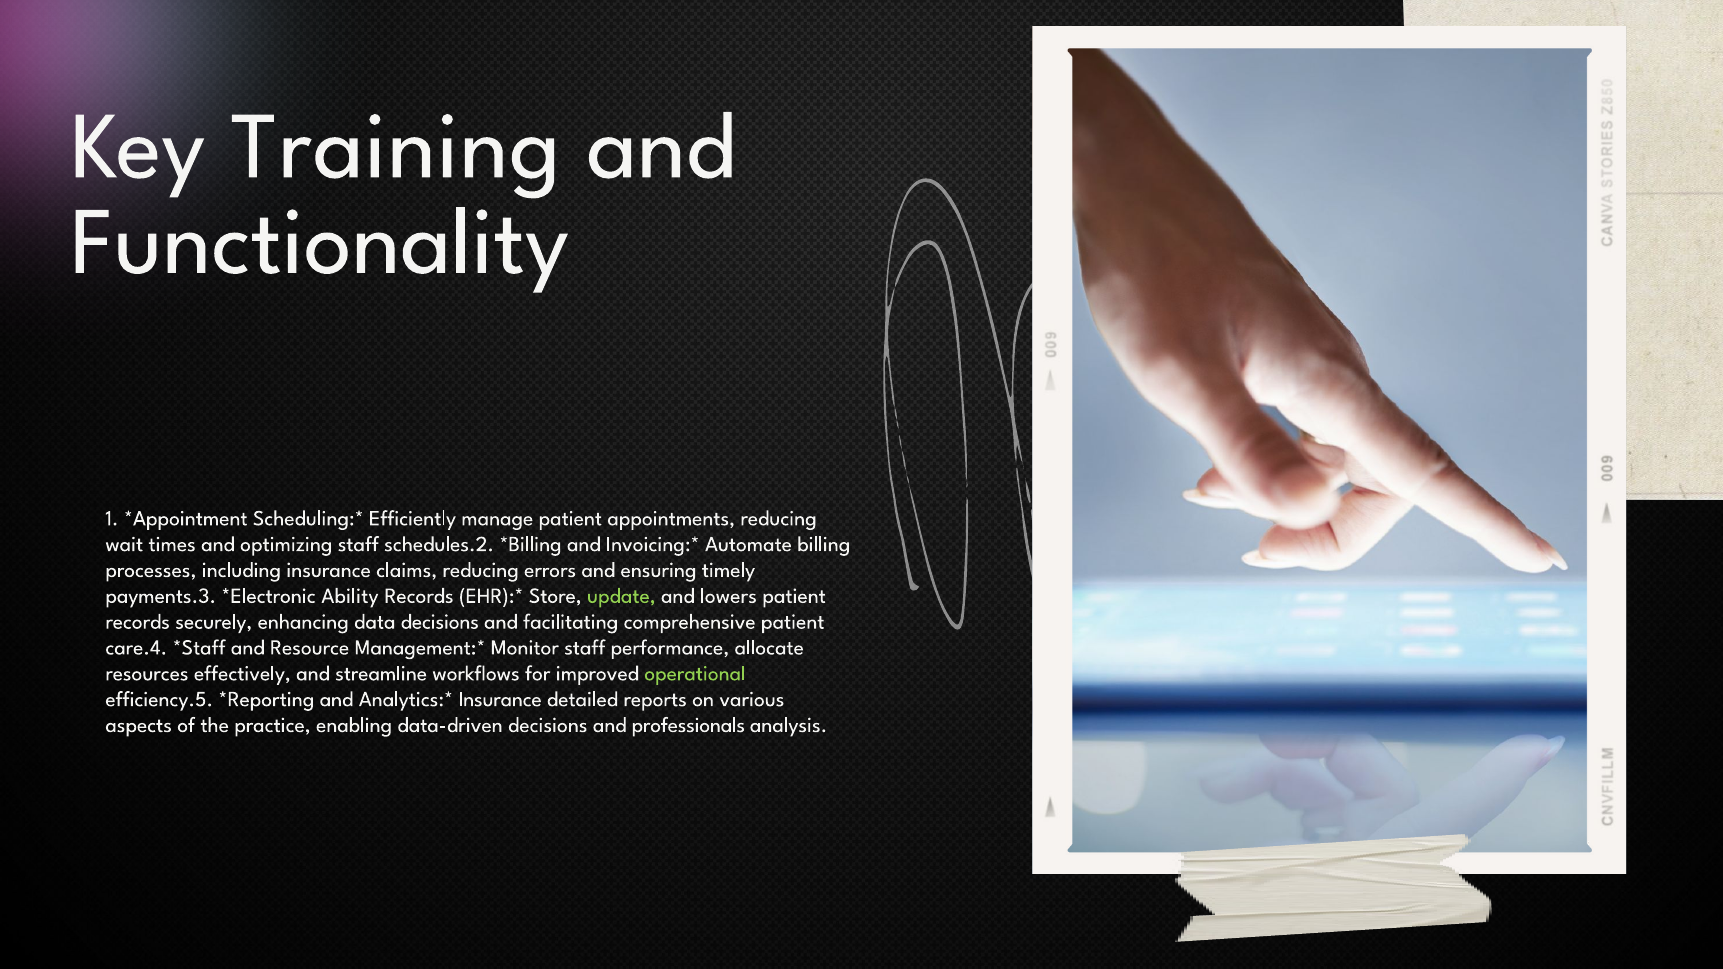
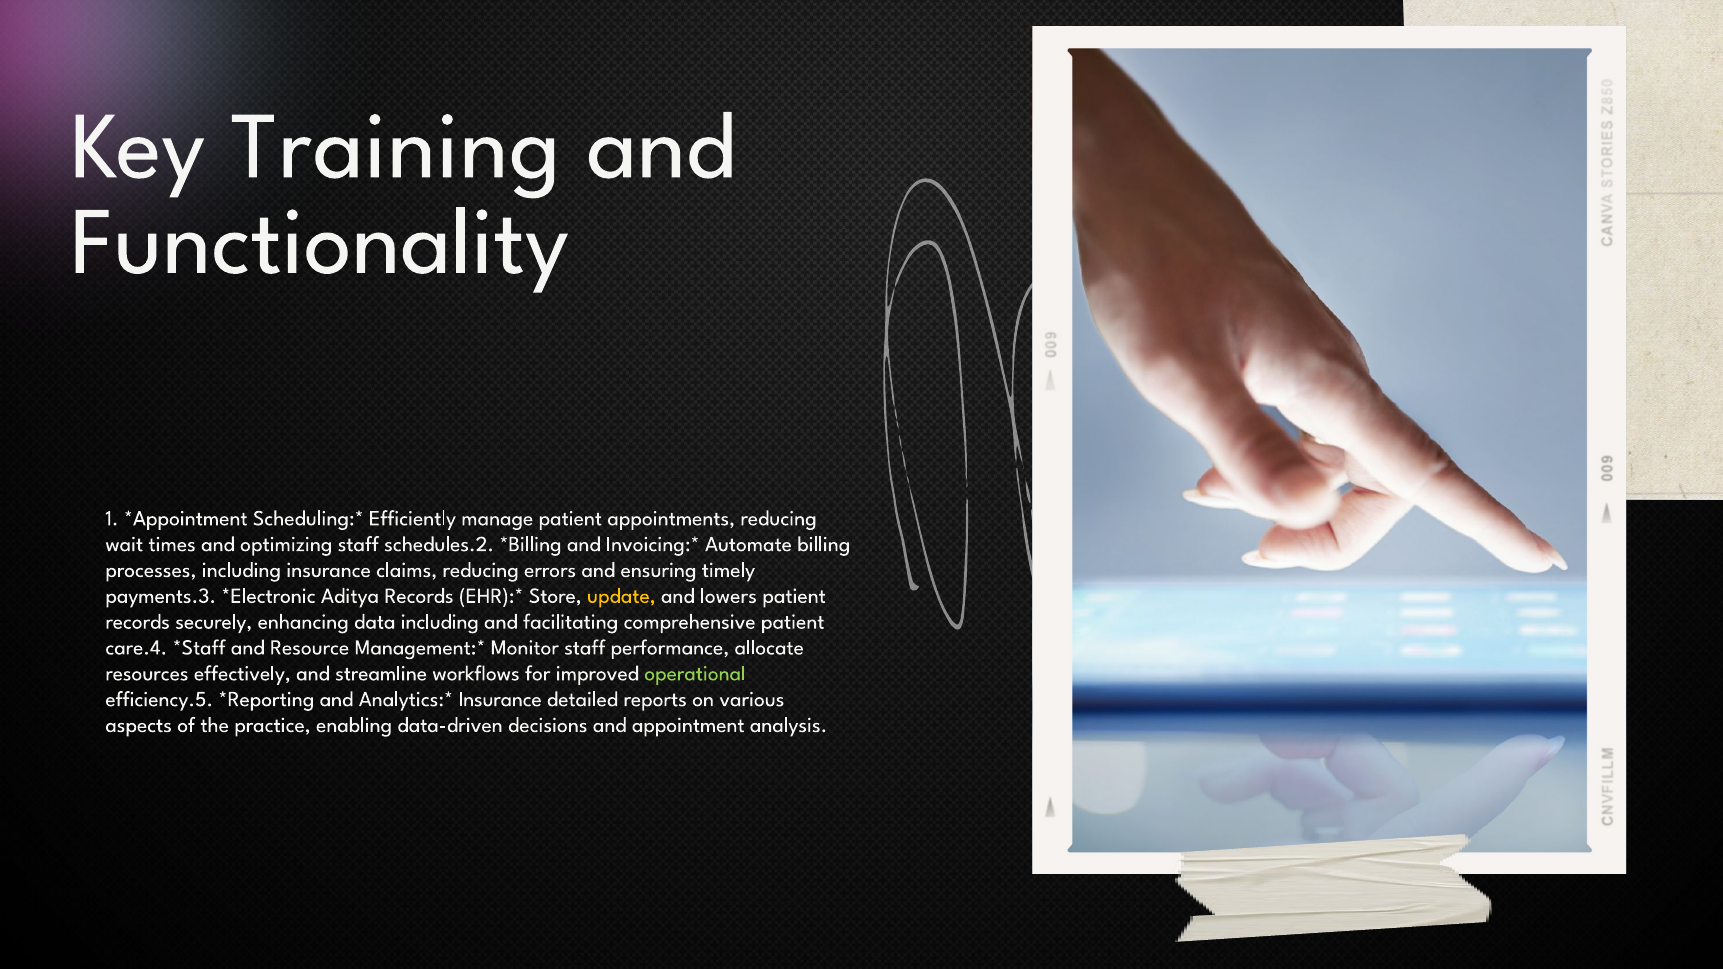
Ability: Ability -> Aditya
update colour: light green -> yellow
data decisions: decisions -> including
professionals: professionals -> appointment
